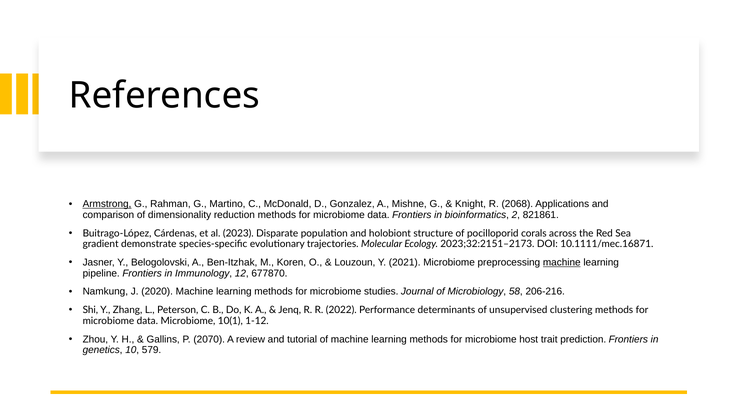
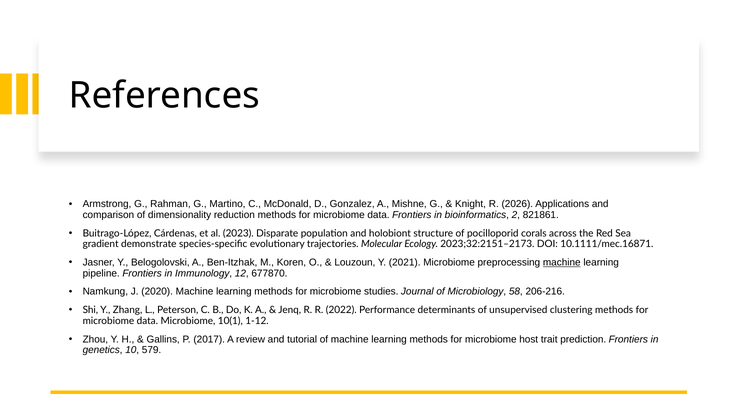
Armstrong underline: present -> none
2068: 2068 -> 2026
2070: 2070 -> 2017
